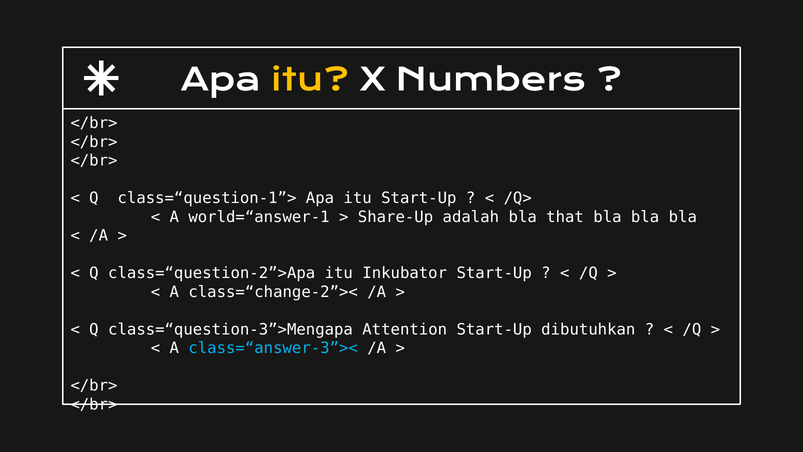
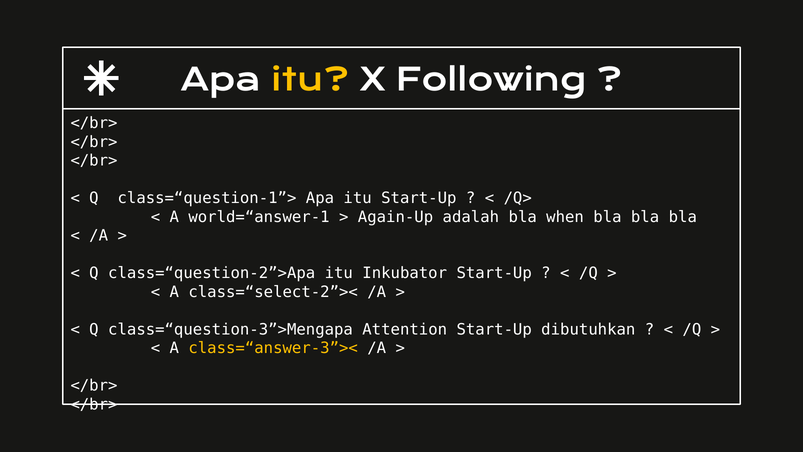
Numbers: Numbers -> Following
Share-Up: Share-Up -> Again-Up
that: that -> when
class=“change-2”><: class=“change-2”>< -> class=“select-2”><
class=“answer-3”>< colour: light blue -> yellow
